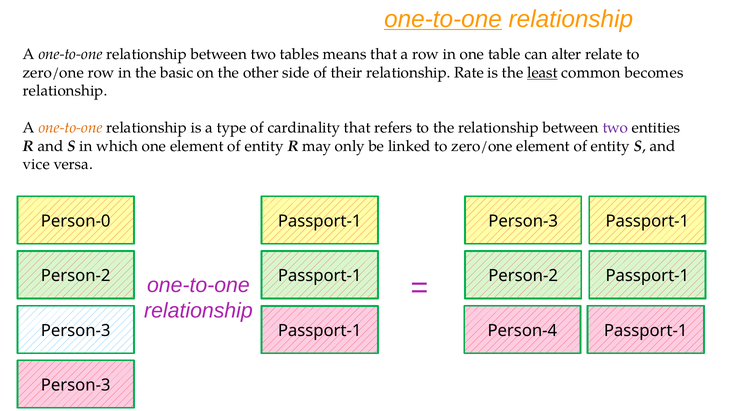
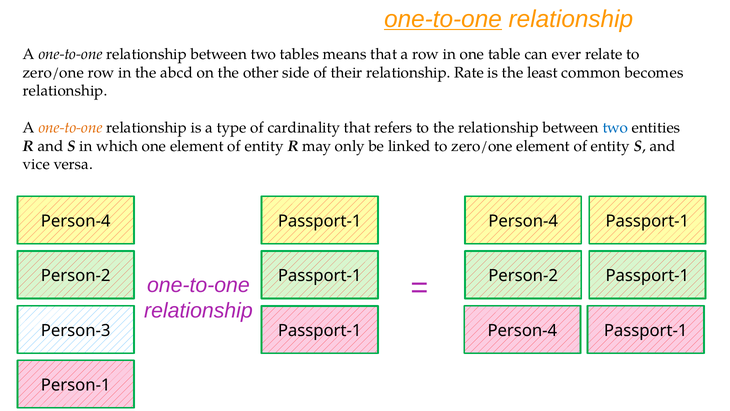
alter: alter -> ever
basic: basic -> abcd
least underline: present -> none
two at (615, 128) colour: purple -> blue
Person-0 at (76, 221): Person-0 -> Person-4
Person-3 at (523, 221): Person-3 -> Person-4
Person-3 at (76, 385): Person-3 -> Person-1
